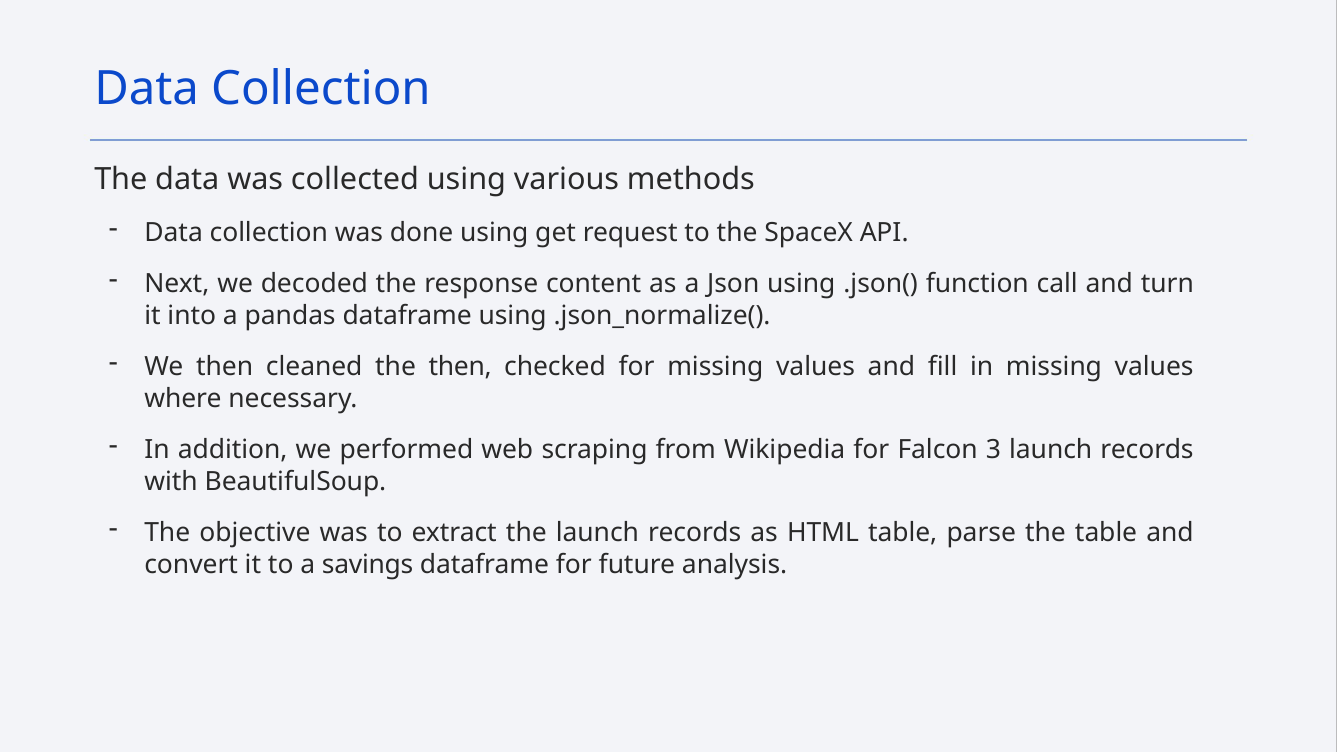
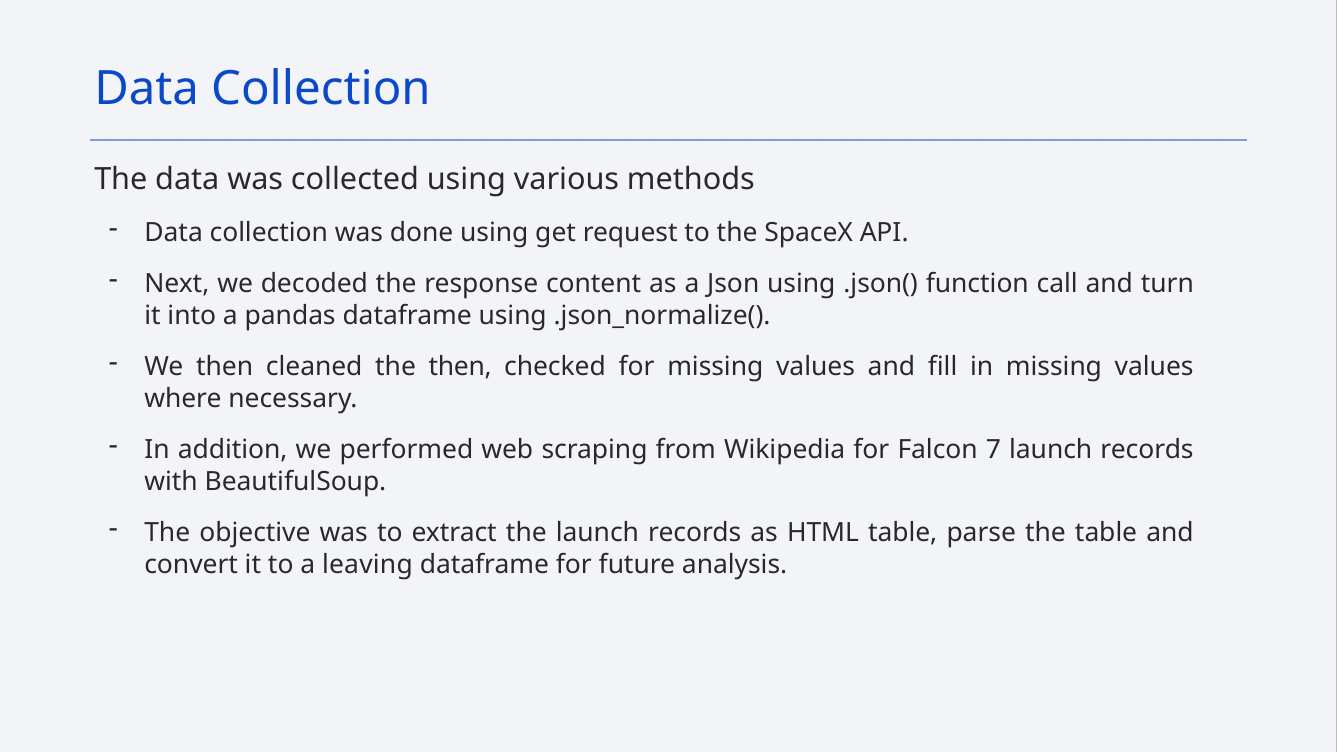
3: 3 -> 7
savings: savings -> leaving
